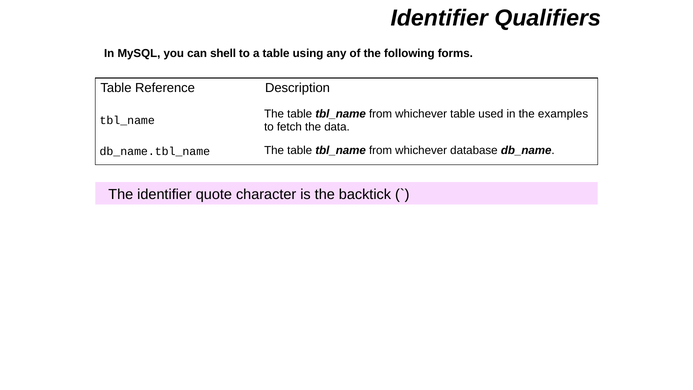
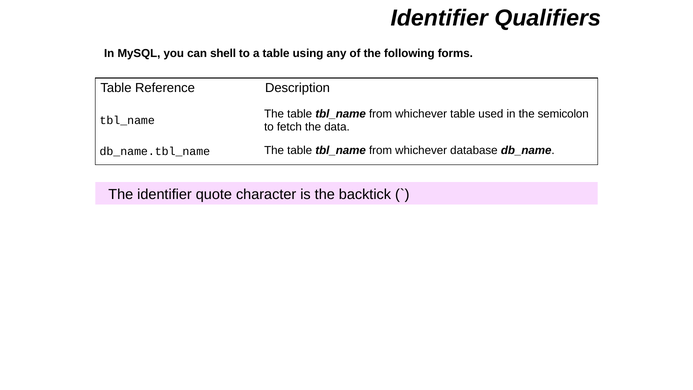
examples: examples -> semicolon
